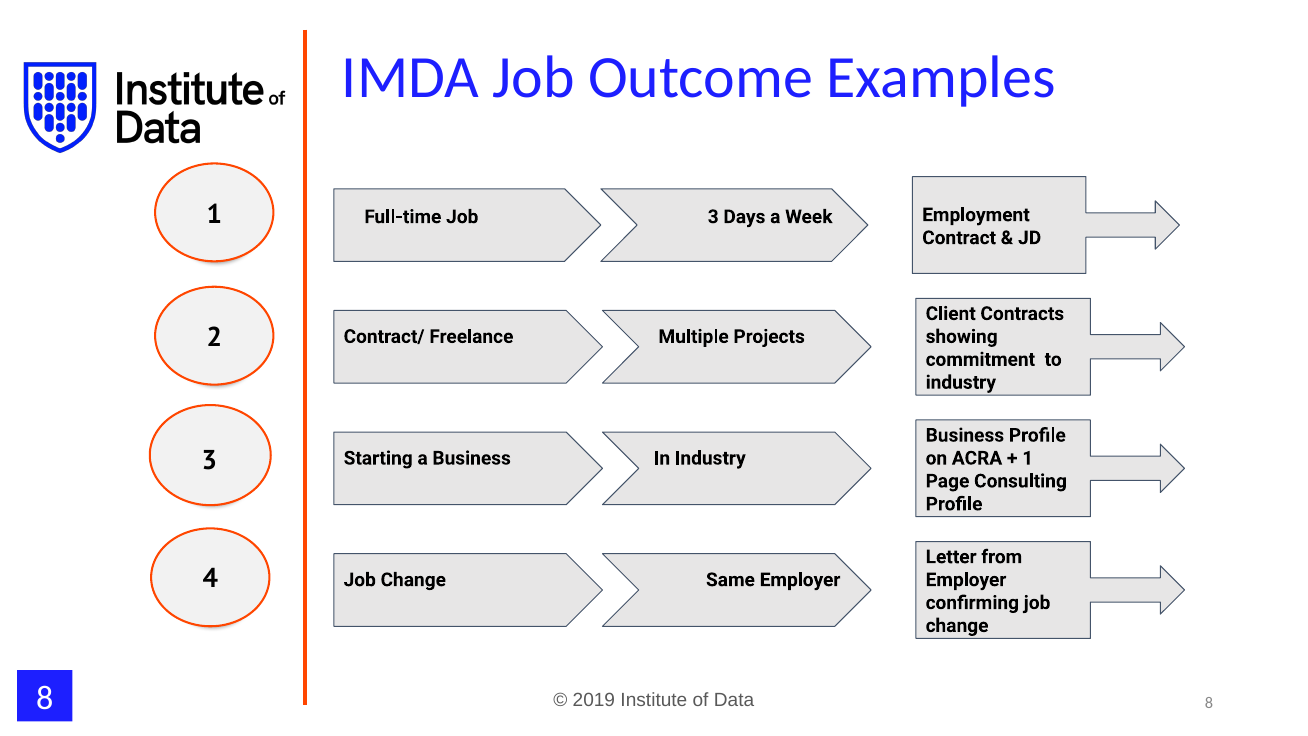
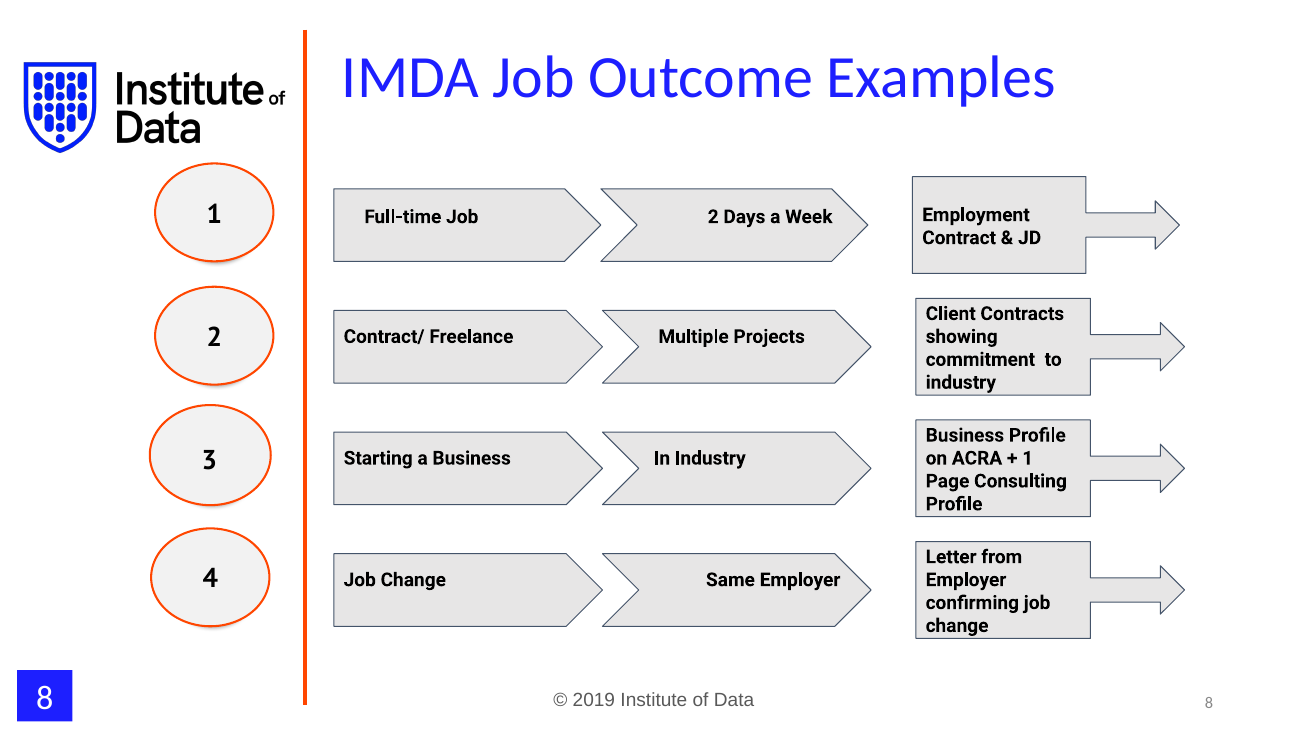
Job 3: 3 -> 2
